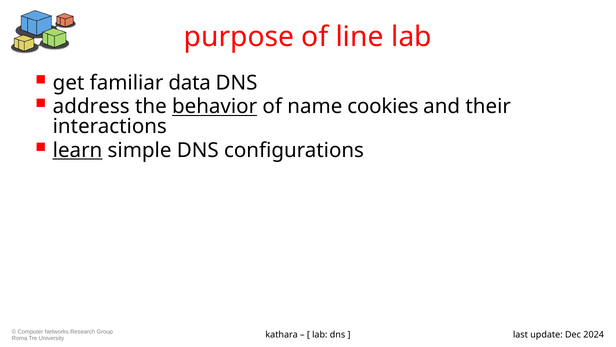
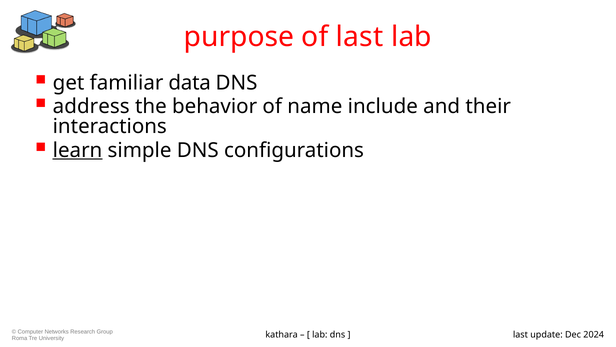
of line: line -> last
behavior underline: present -> none
cookies: cookies -> include
